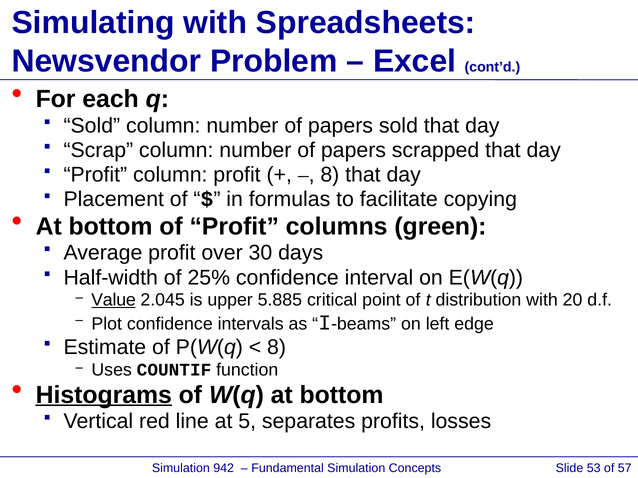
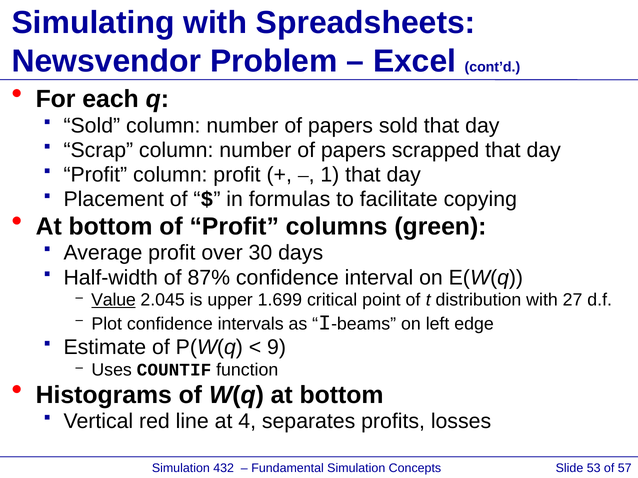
8 at (330, 175): 8 -> 1
25%: 25% -> 87%
5.885: 5.885 -> 1.699
20: 20 -> 27
8 at (277, 348): 8 -> 9
Histograms underline: present -> none
5: 5 -> 4
942: 942 -> 432
